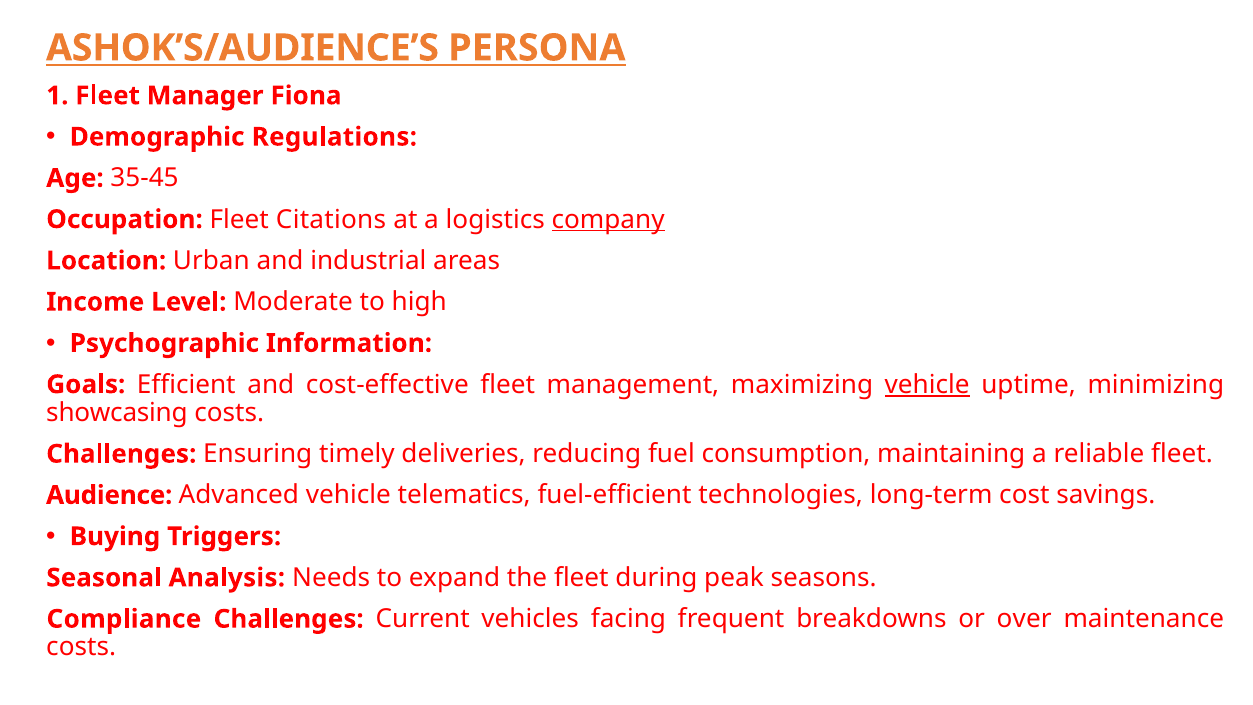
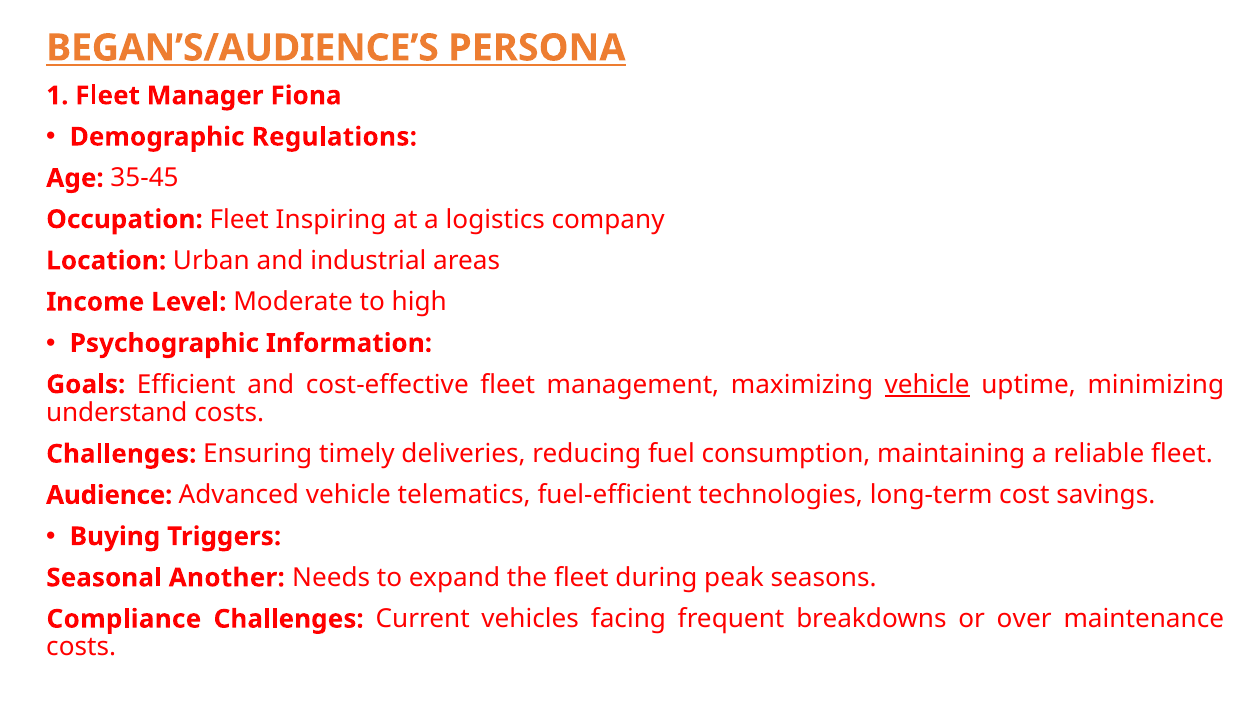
ASHOK’S/AUDIENCE’S: ASHOK’S/AUDIENCE’S -> BEGAN’S/AUDIENCE’S
Citations: Citations -> Inspiring
company underline: present -> none
showcasing: showcasing -> understand
Analysis: Analysis -> Another
